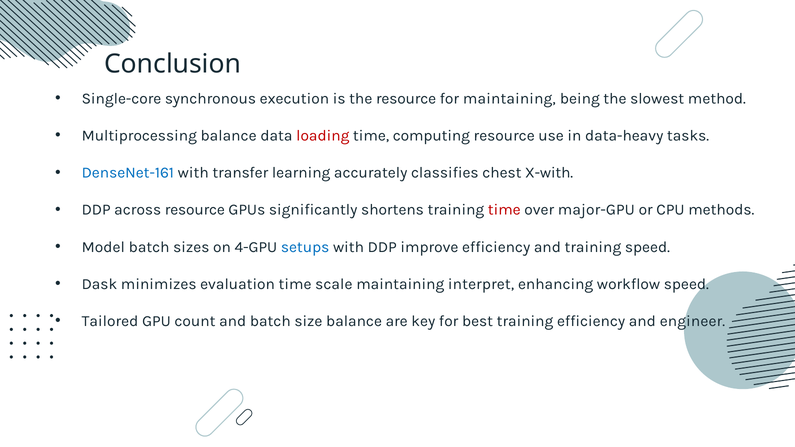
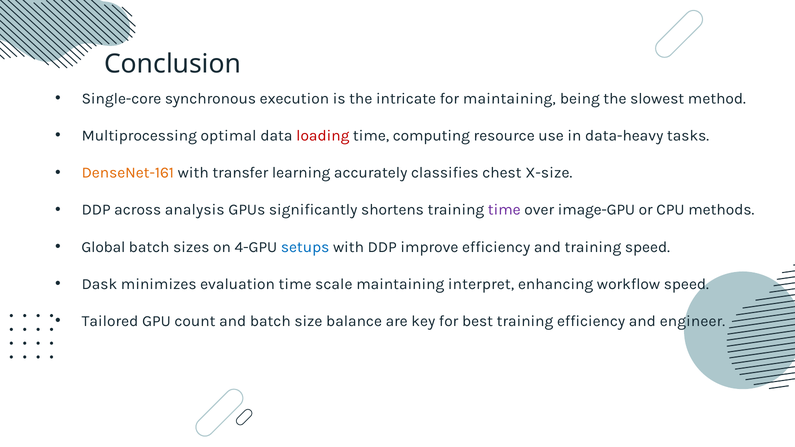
the resource: resource -> intricate
Multiprocessing balance: balance -> optimal
DenseNet-161 colour: blue -> orange
X-with: X-with -> X-size
across resource: resource -> analysis
time at (504, 210) colour: red -> purple
major-GPU: major-GPU -> image-GPU
Model: Model -> Global
